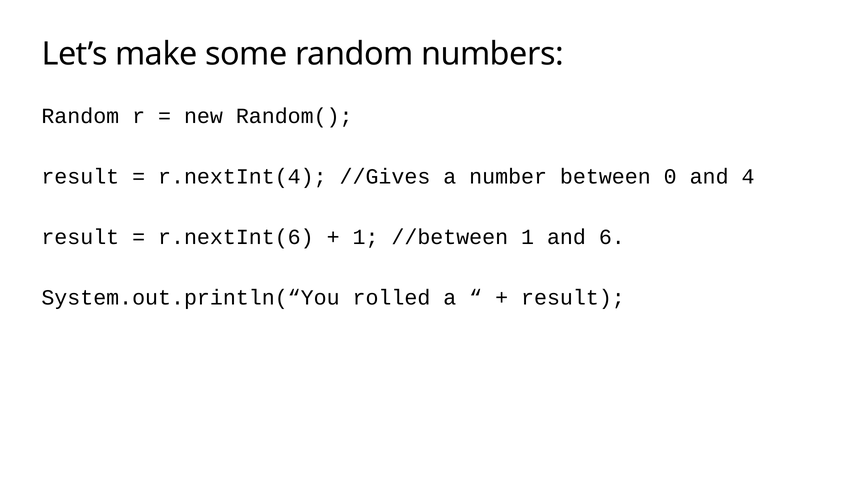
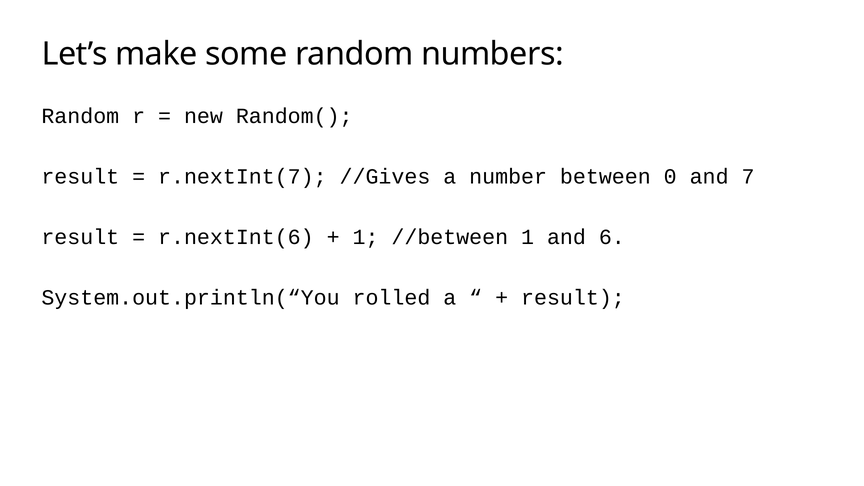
r.nextInt(4: r.nextInt(4 -> r.nextInt(7
4: 4 -> 7
